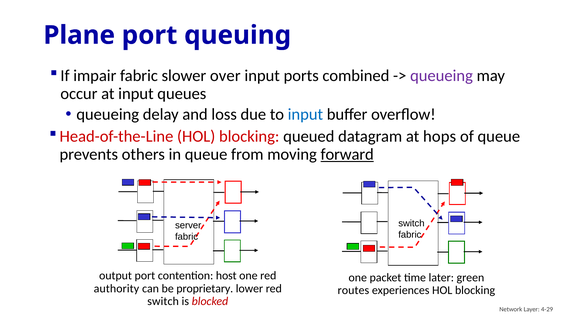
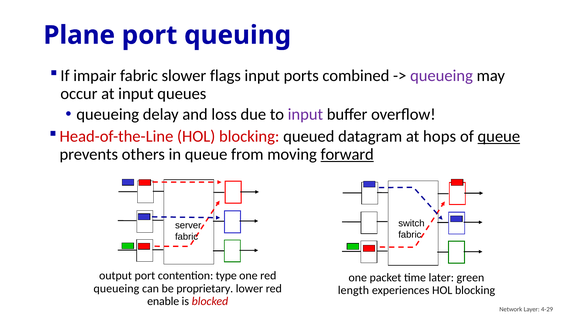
over: over -> flags
input at (305, 114) colour: blue -> purple
queue at (499, 136) underline: none -> present
host: host -> type
authority at (116, 288): authority -> queueing
routes: routes -> length
switch at (163, 301): switch -> enable
